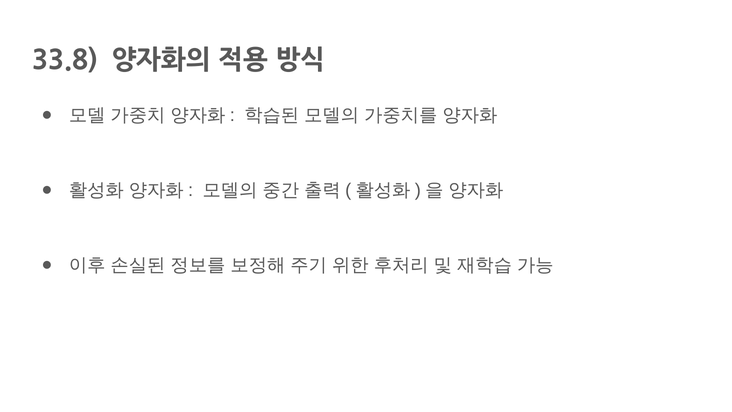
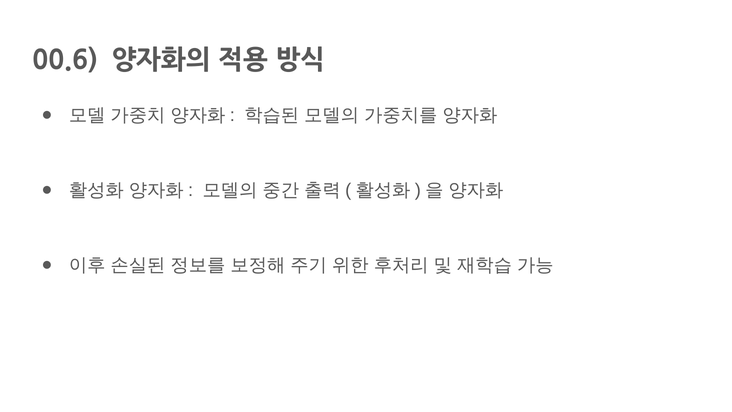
33.8: 33.8 -> 00.6
